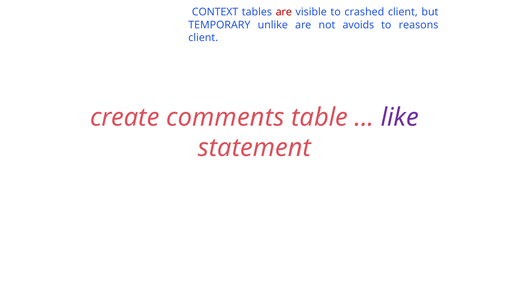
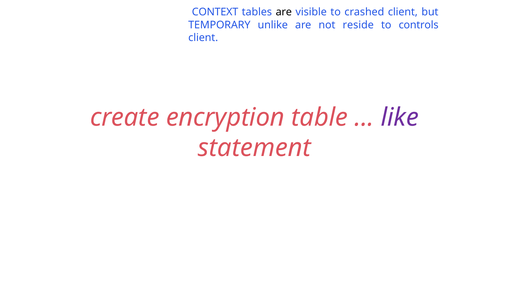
are at (284, 12) colour: red -> black
avoids: avoids -> reside
reasons: reasons -> controls
comments: comments -> encryption
